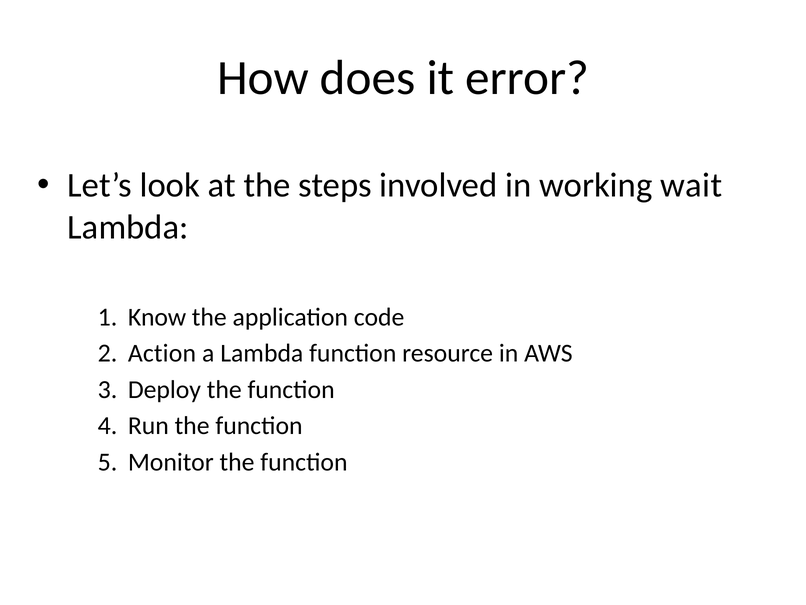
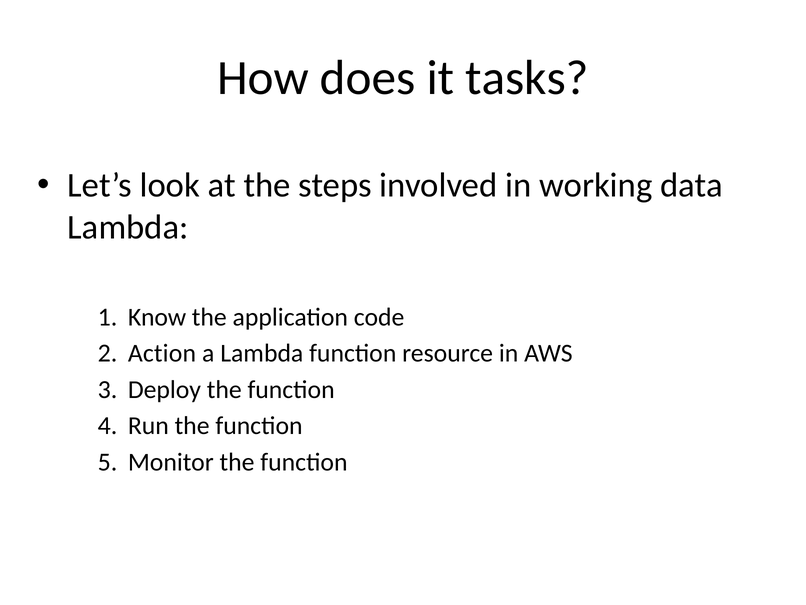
error: error -> tasks
wait: wait -> data
